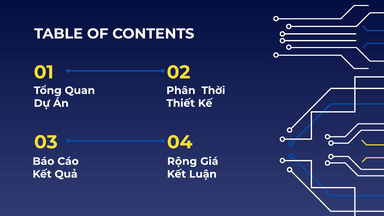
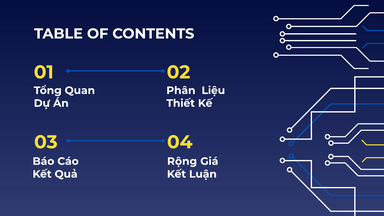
Thời: Thời -> Liệu
